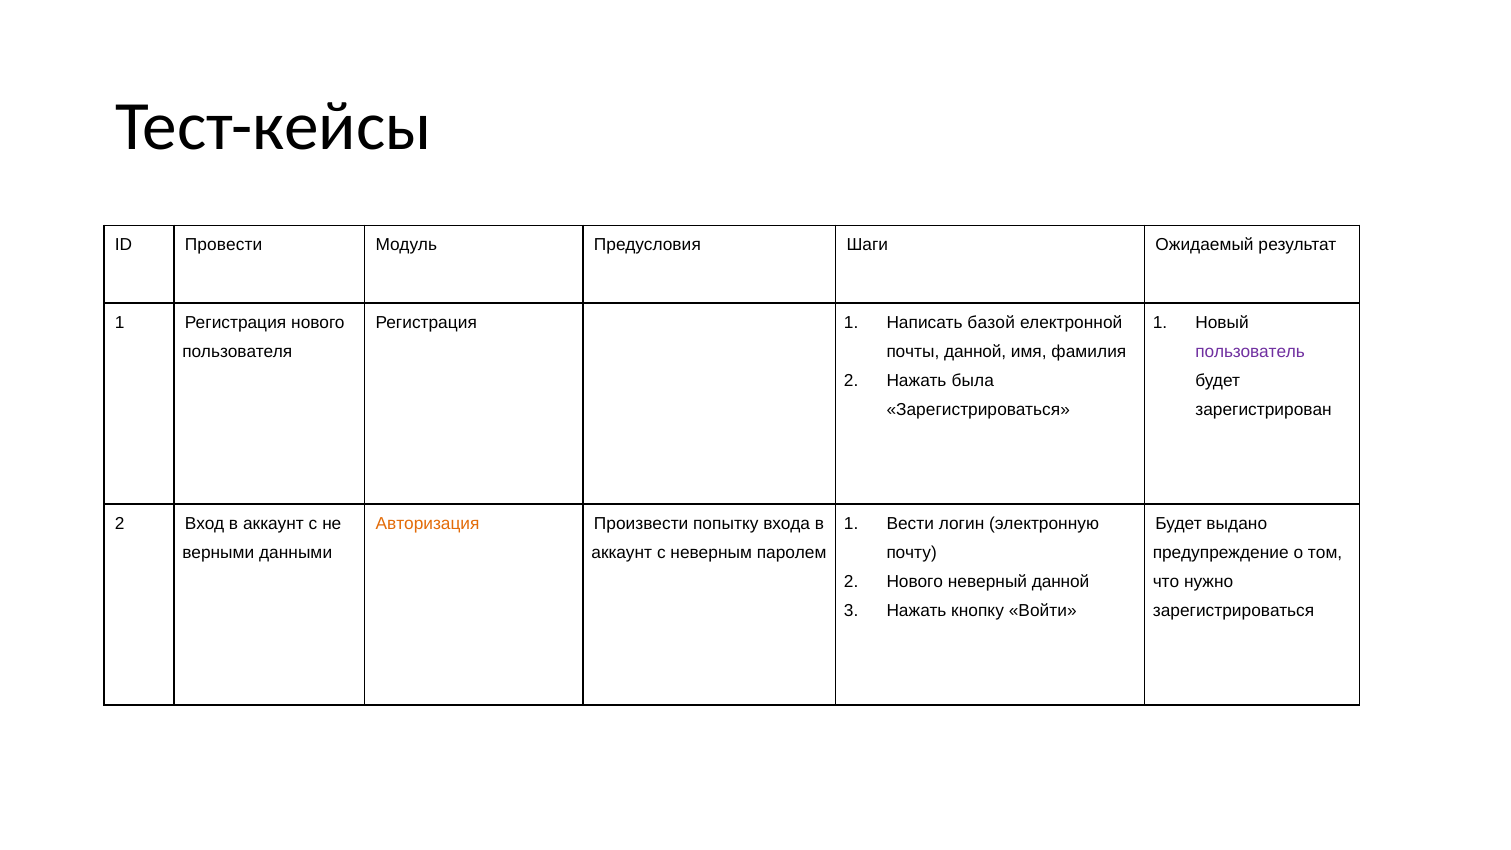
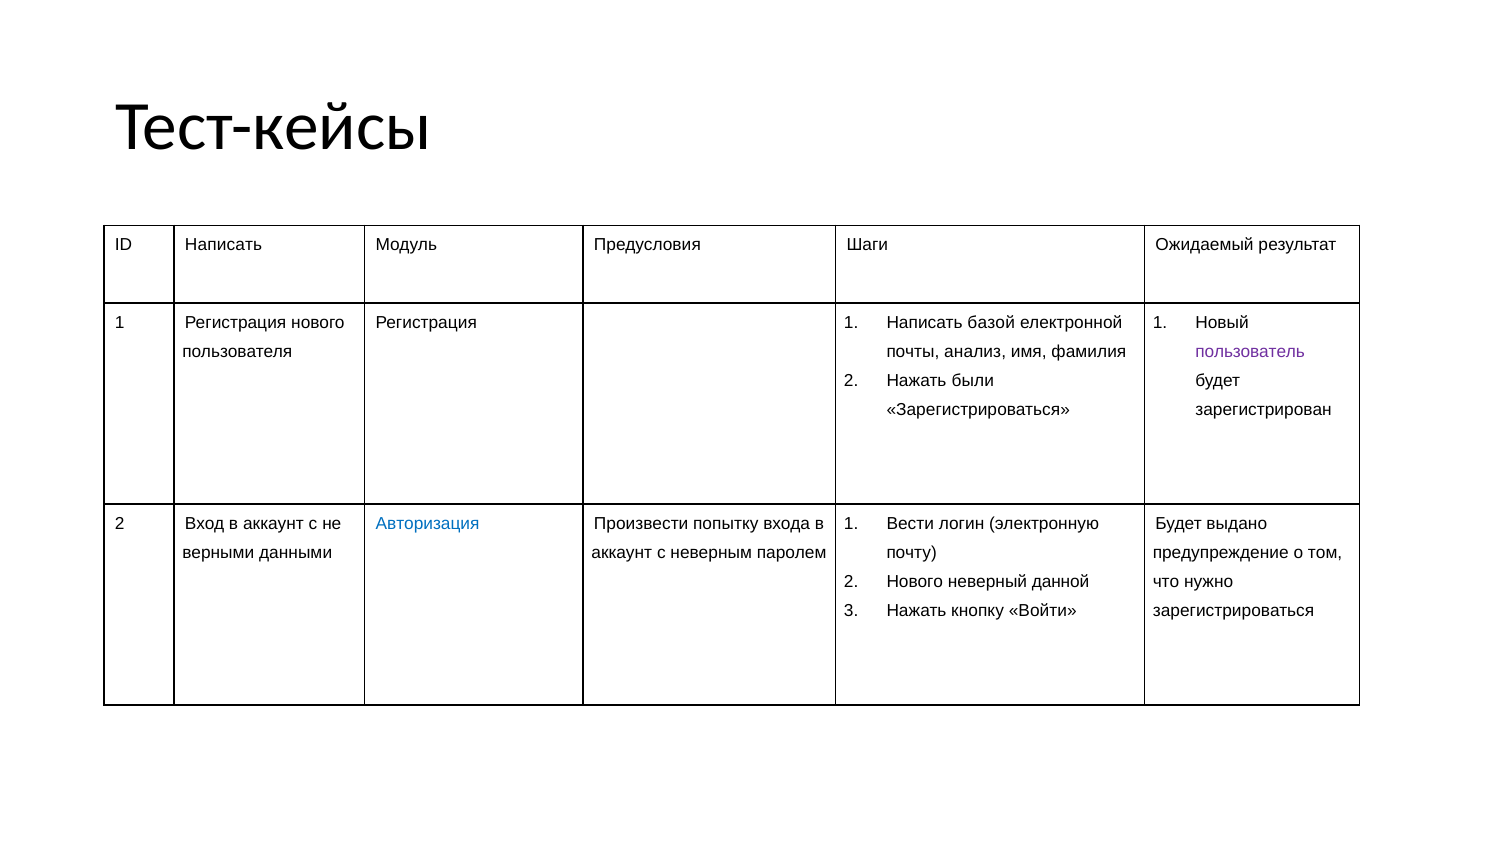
ID Провести: Провести -> Написать
почты данной: данной -> анализ
была: была -> были
Авторизация colour: orange -> blue
